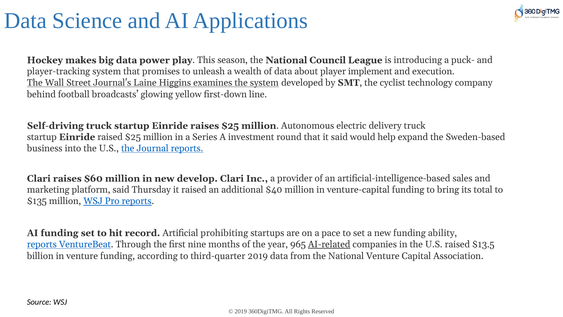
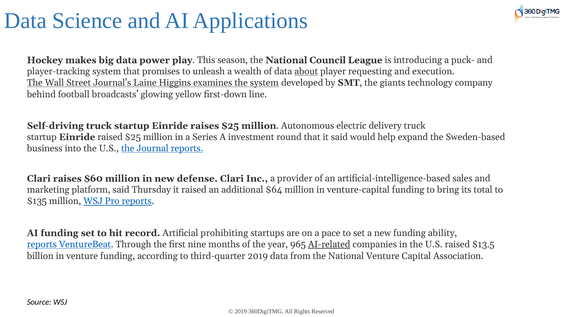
about underline: none -> present
implement: implement -> requesting
cyclist: cyclist -> giants
develop: develop -> defense
$40: $40 -> $64
